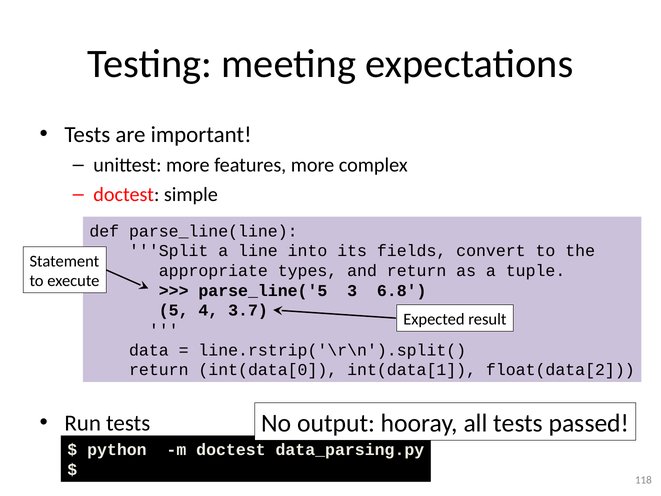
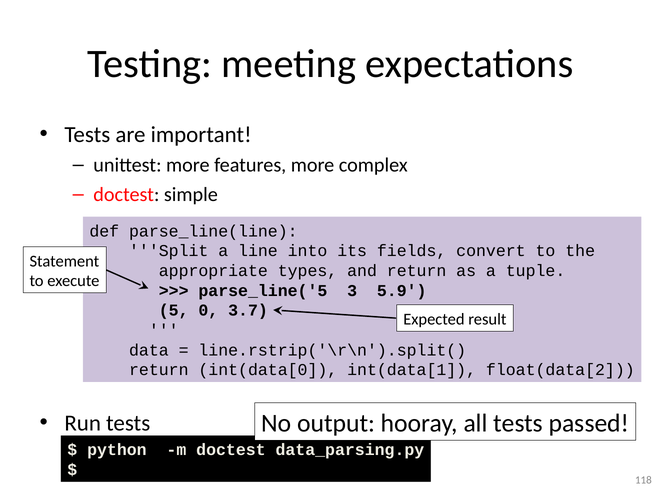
6.8: 6.8 -> 5.9
4: 4 -> 0
